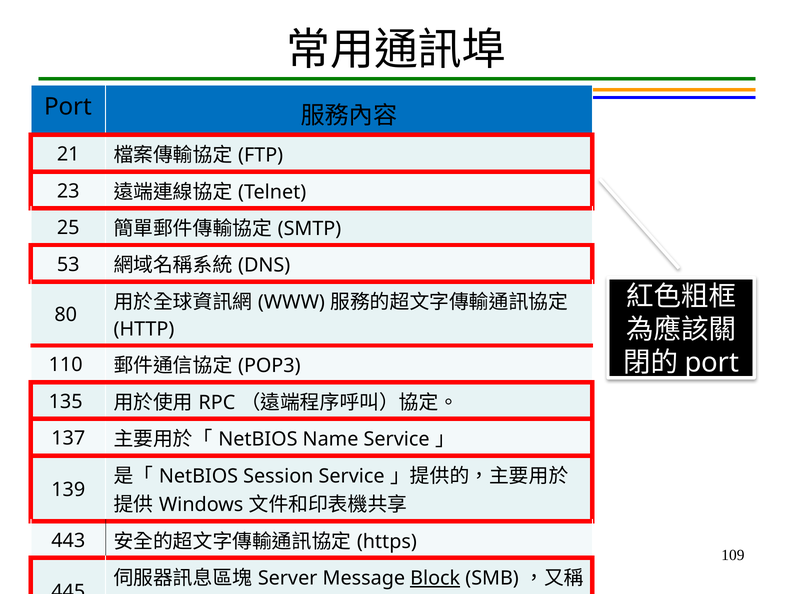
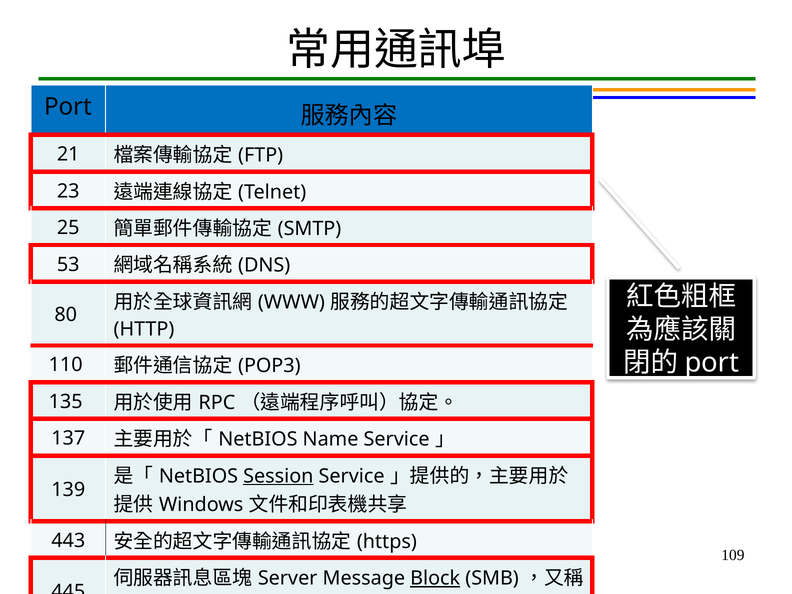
Session underline: none -> present
